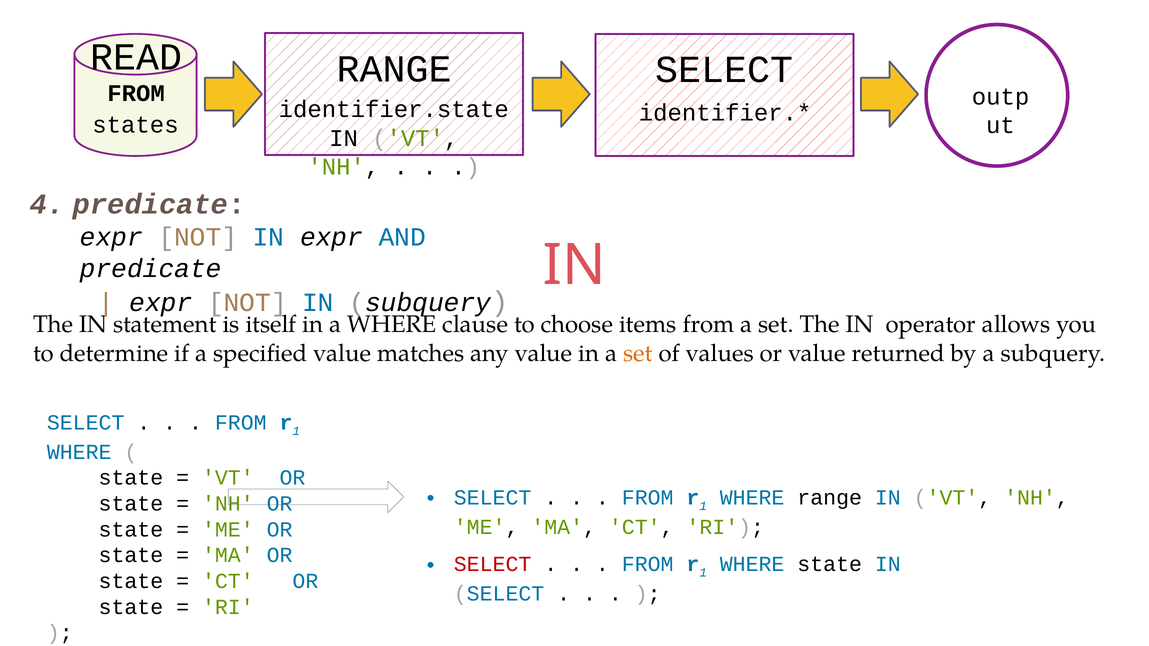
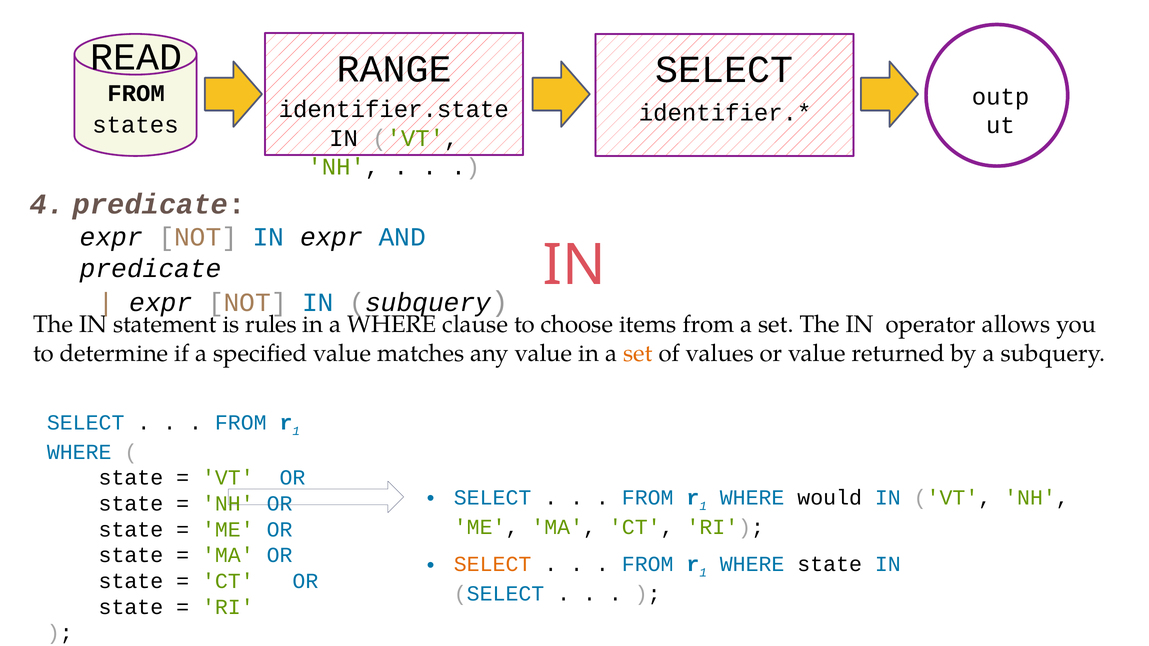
itself: itself -> rules
WHERE range: range -> would
SELECT at (493, 565) colour: red -> orange
